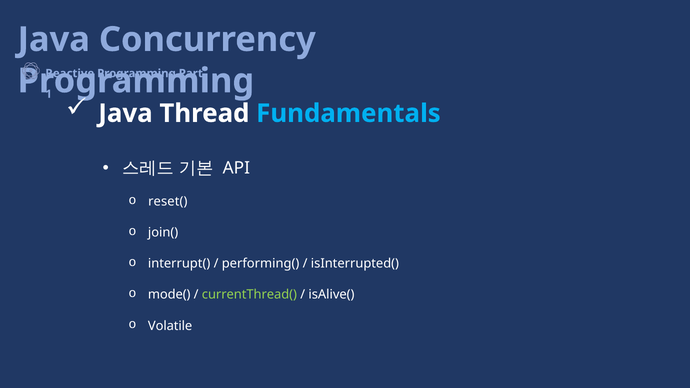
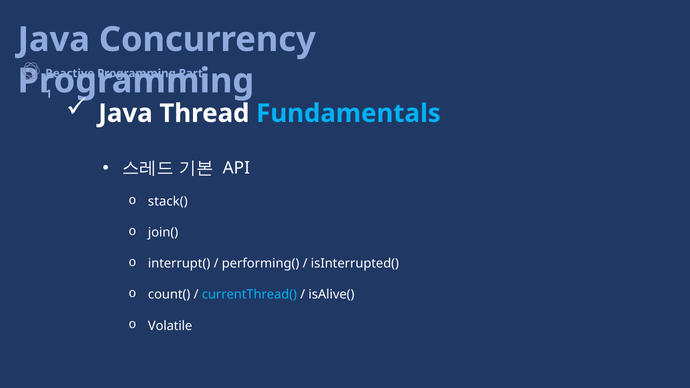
reset(: reset( -> stack(
mode(: mode( -> count(
currentThread( colour: light green -> light blue
